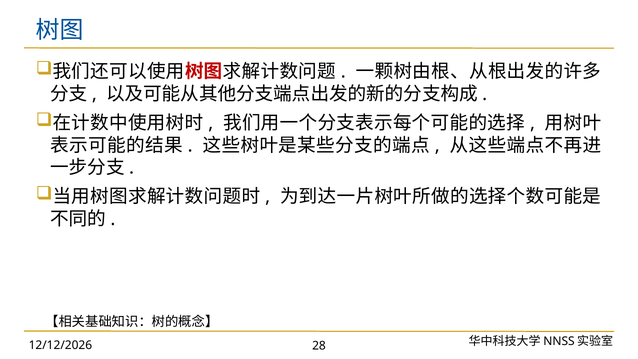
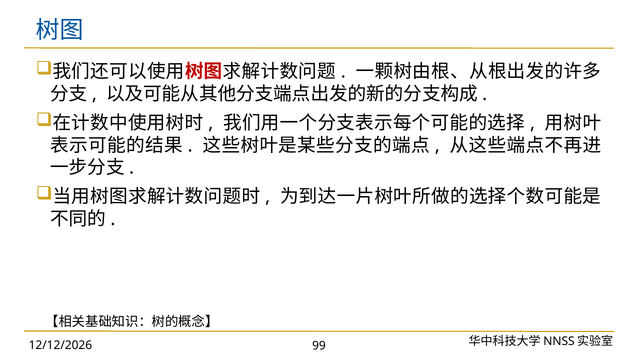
28: 28 -> 99
